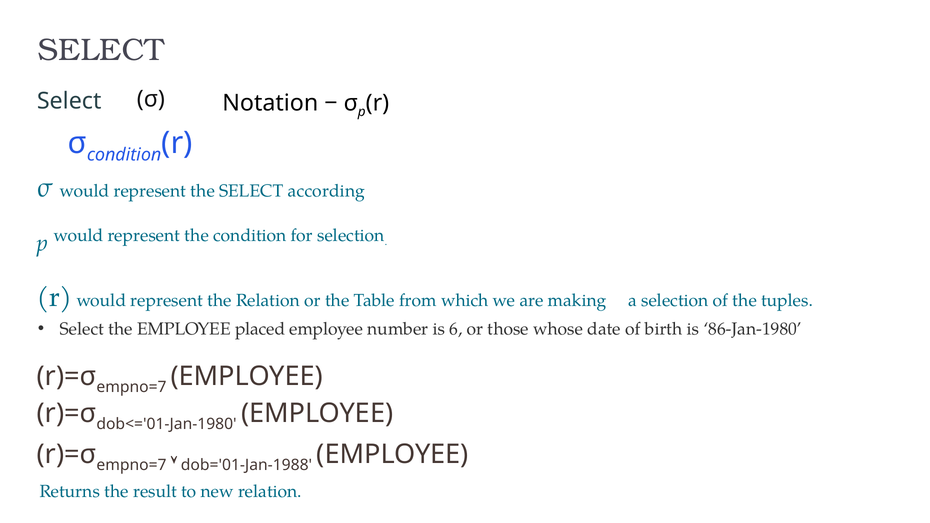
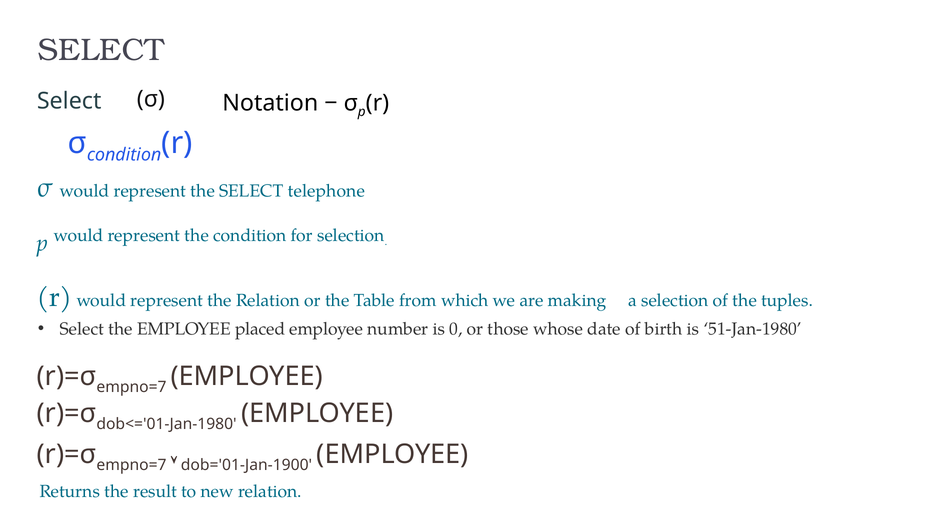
according: according -> telephone
6: 6 -> 0
86-Jan-1980: 86-Jan-1980 -> 51-Jan-1980
dob='01-Jan-1988: dob='01-Jan-1988 -> dob='01-Jan-1900
